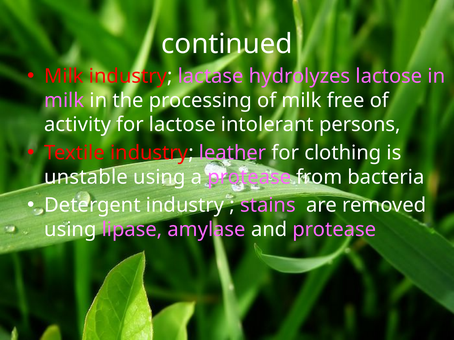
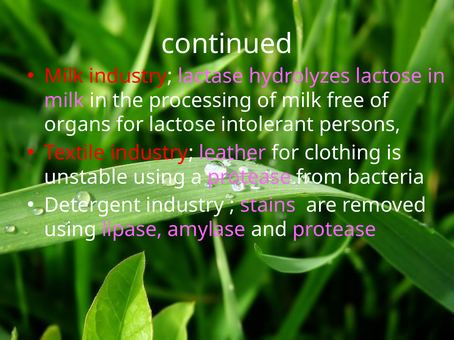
activity: activity -> organs
